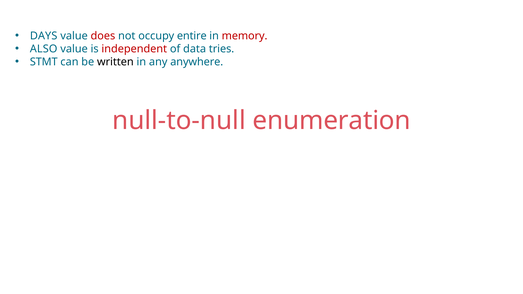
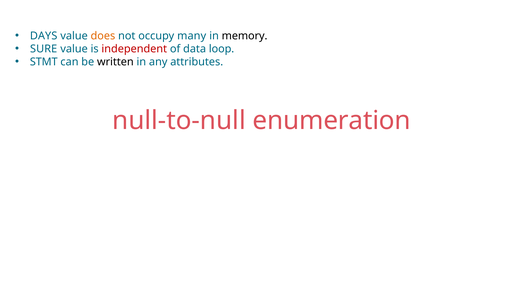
does colour: red -> orange
entire: entire -> many
memory colour: red -> black
ALSO: ALSO -> SURE
tries: tries -> loop
anywhere: anywhere -> attributes
